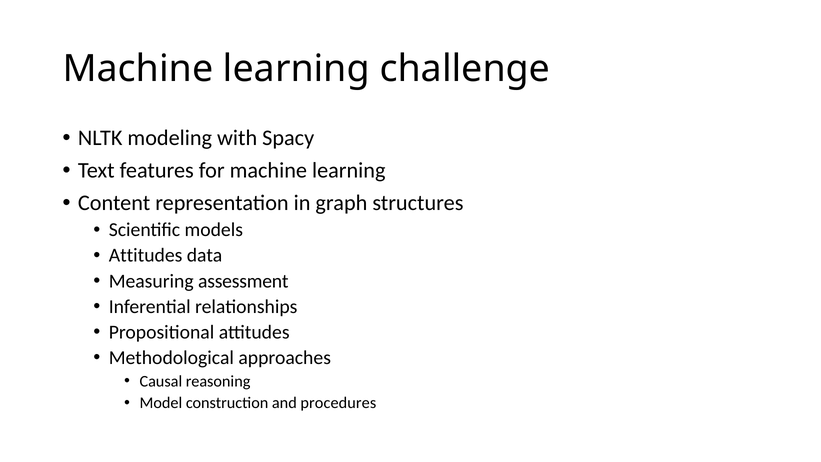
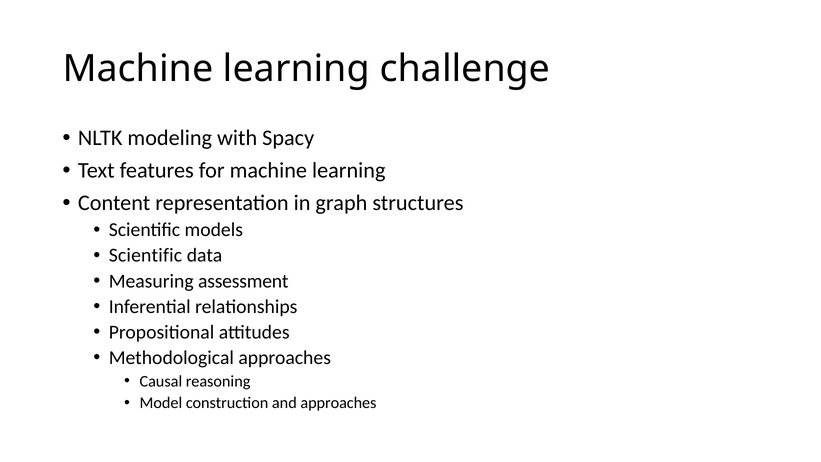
Attitudes at (146, 255): Attitudes -> Scientific
and procedures: procedures -> approaches
